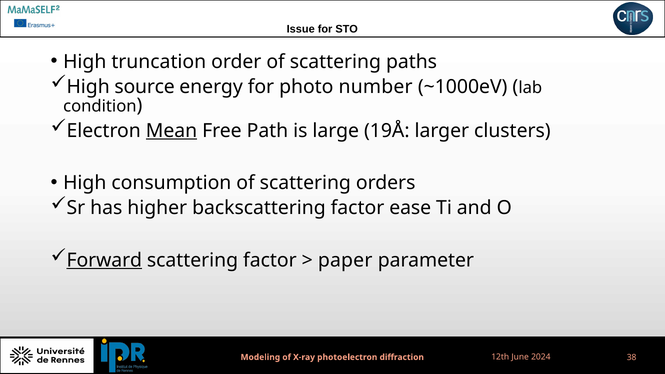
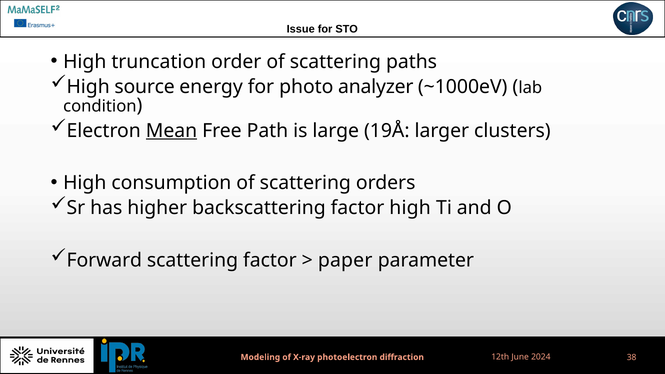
number: number -> analyzer
factor ease: ease -> high
Forward underline: present -> none
